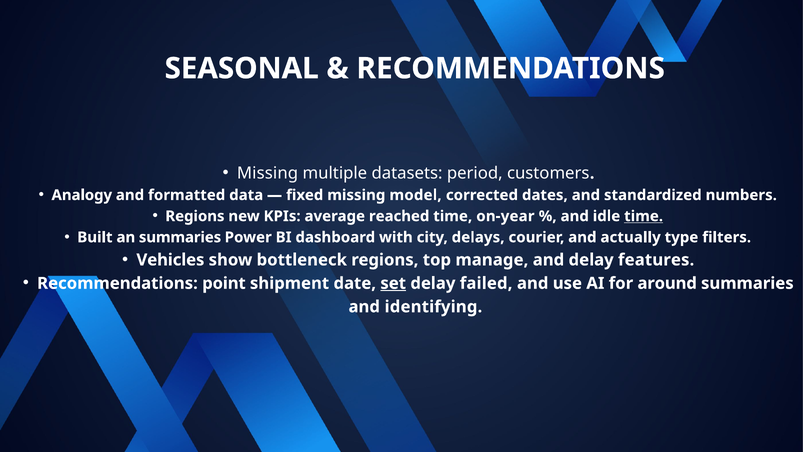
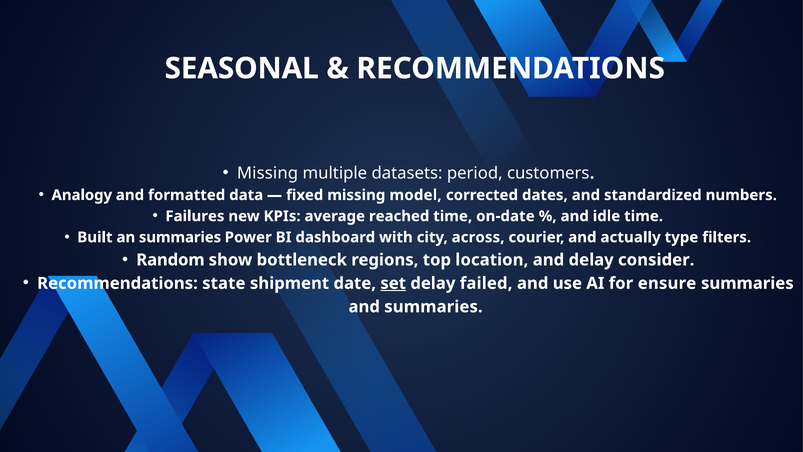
Regions at (195, 216): Regions -> Failures
on-year: on-year -> on-date
time at (644, 216) underline: present -> none
delays: delays -> across
Vehicles: Vehicles -> Random
manage: manage -> location
features: features -> consider
point: point -> state
around: around -> ensure
and identifying: identifying -> summaries
